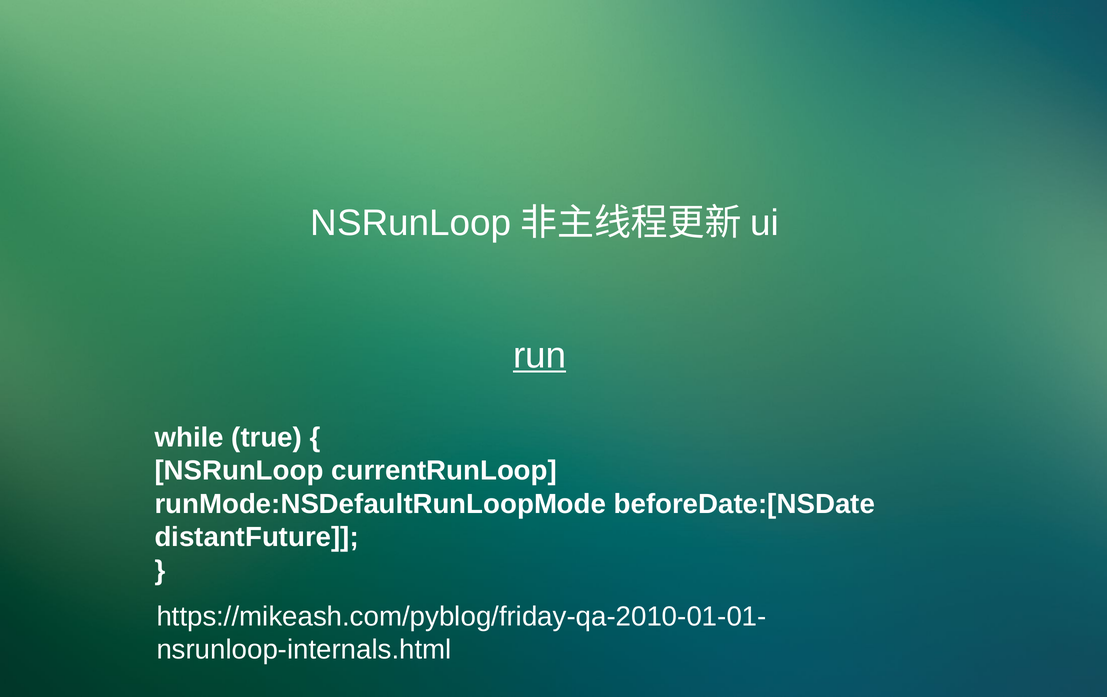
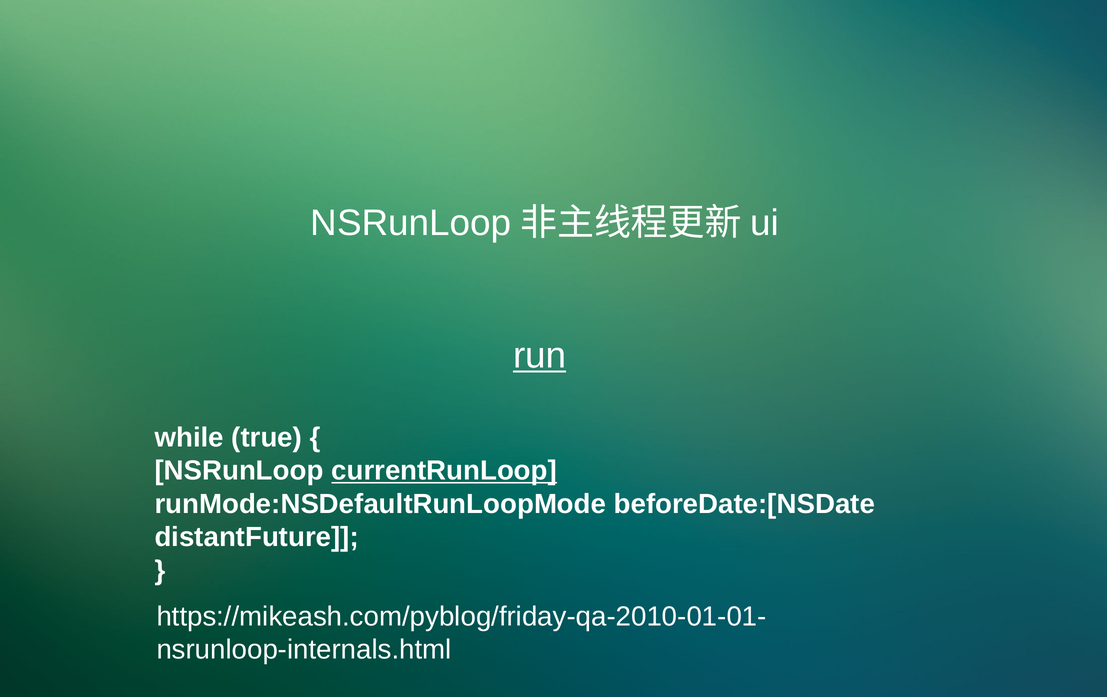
currentRunLoop underline: none -> present
